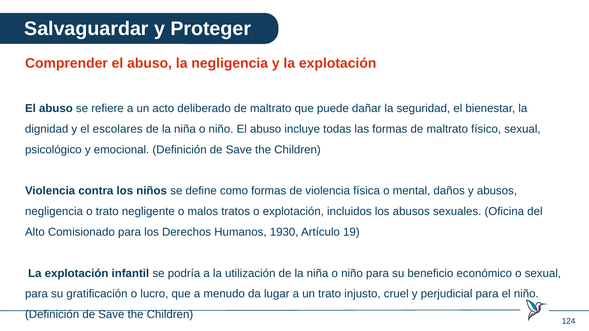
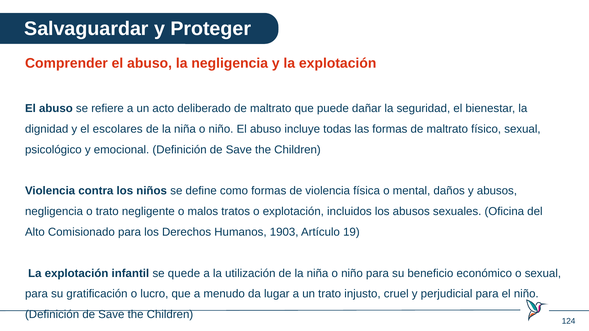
1930: 1930 -> 1903
podría: podría -> quede
